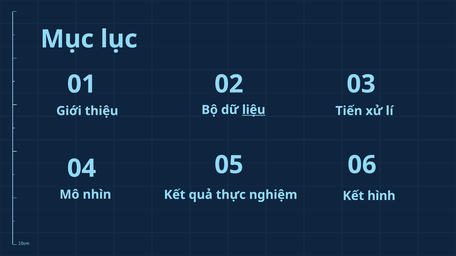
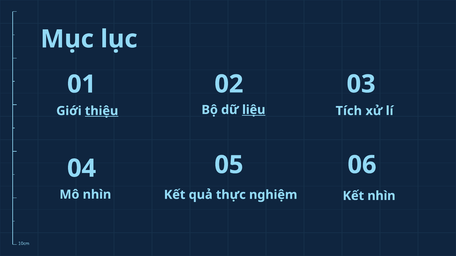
thiệu underline: none -> present
Tiến: Tiến -> Tích
Kết hình: hình -> nhìn
